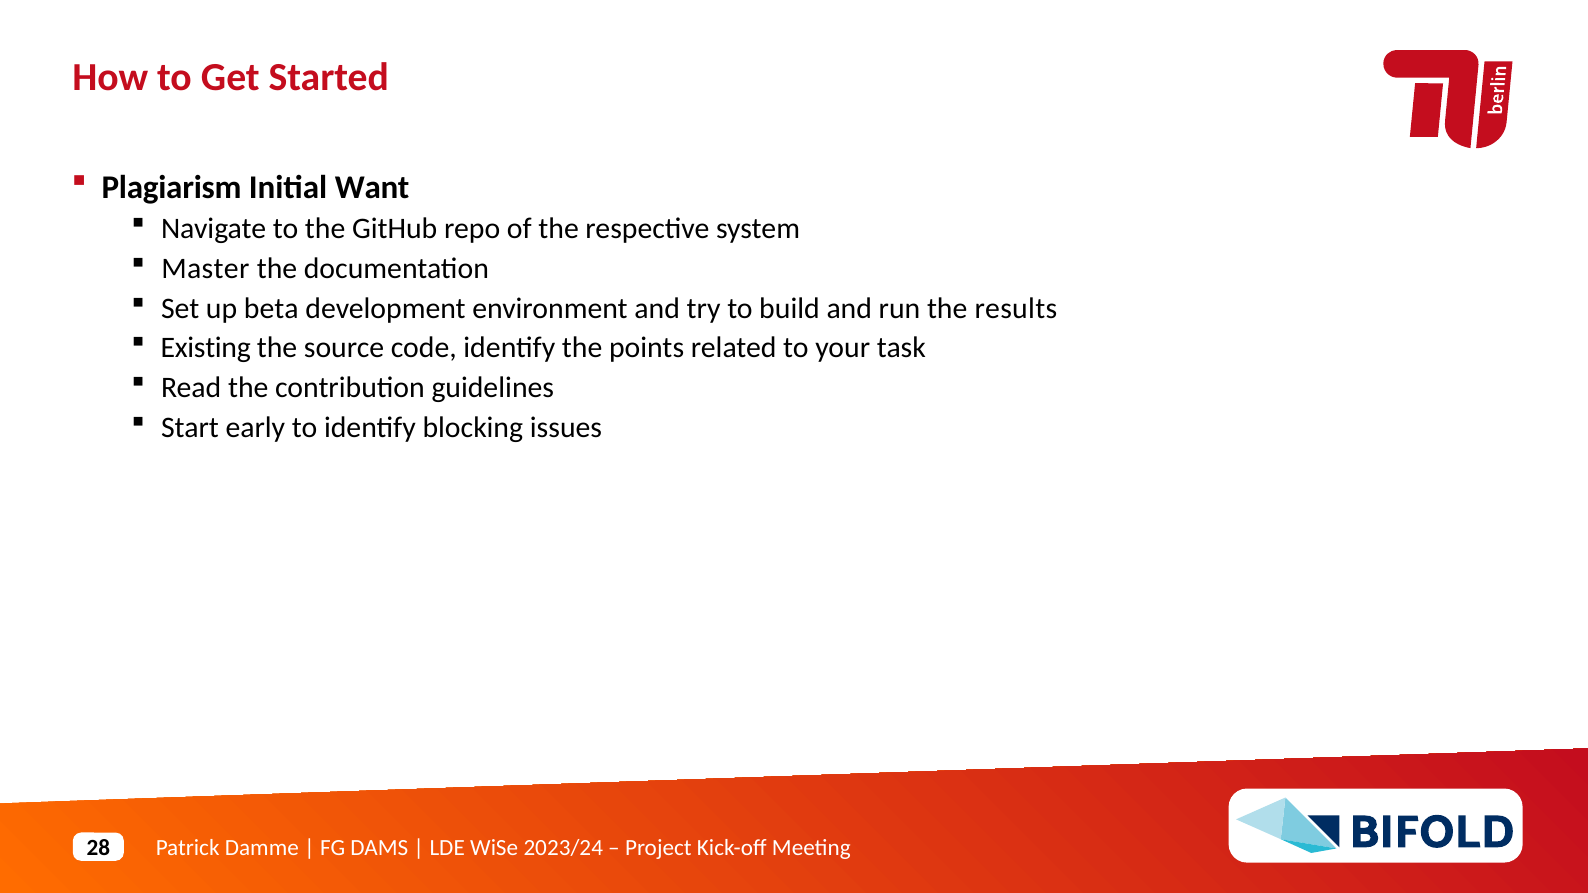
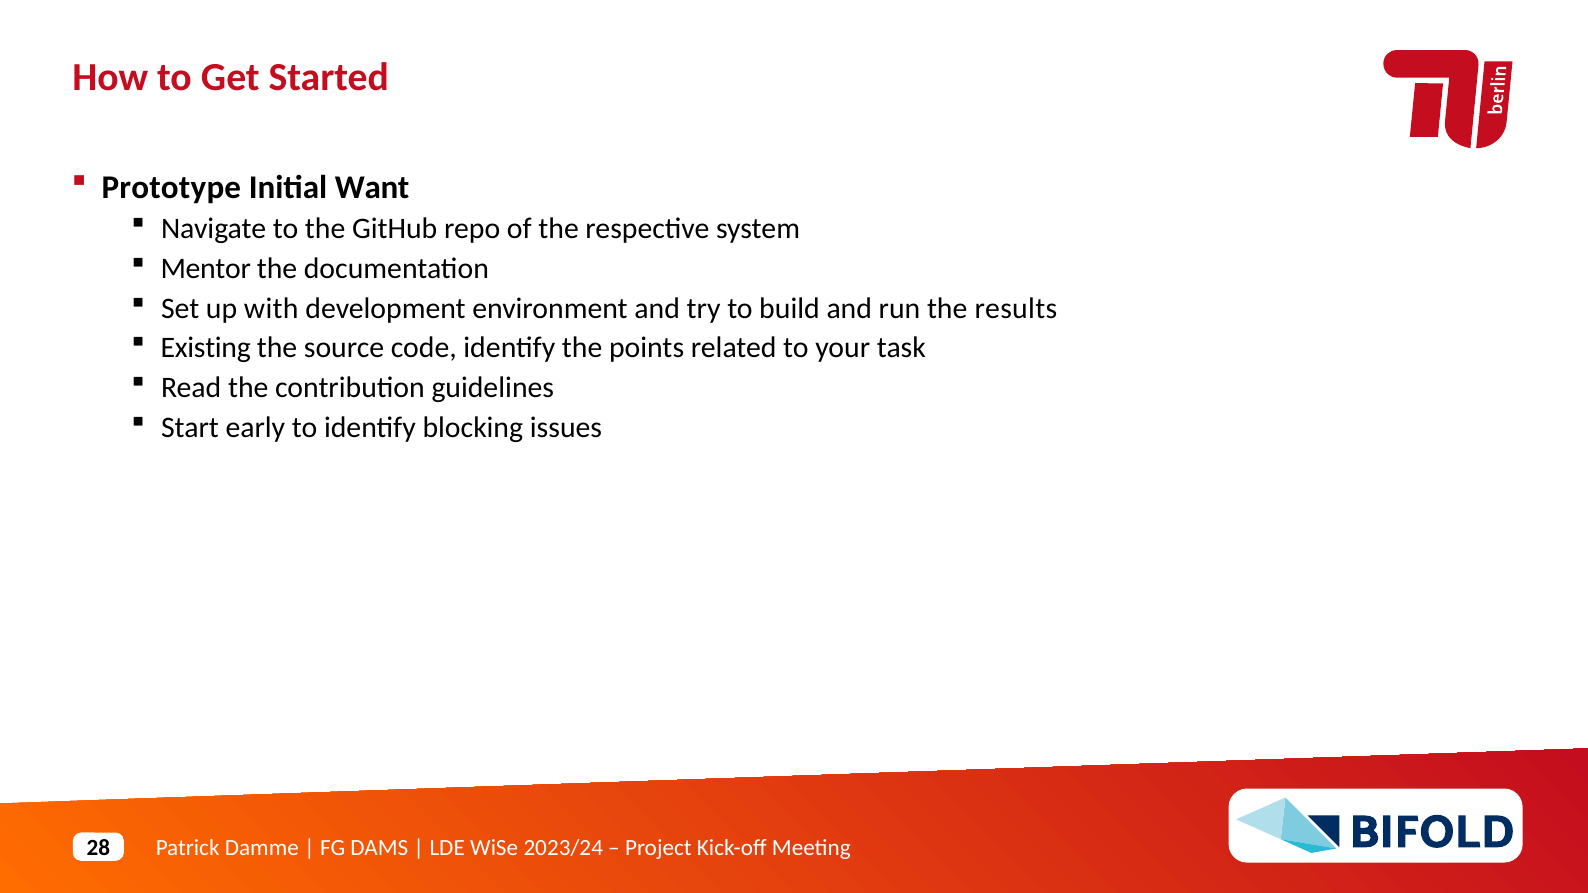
Plagiarism: Plagiarism -> Prototype
Master: Master -> Mentor
beta: beta -> with
